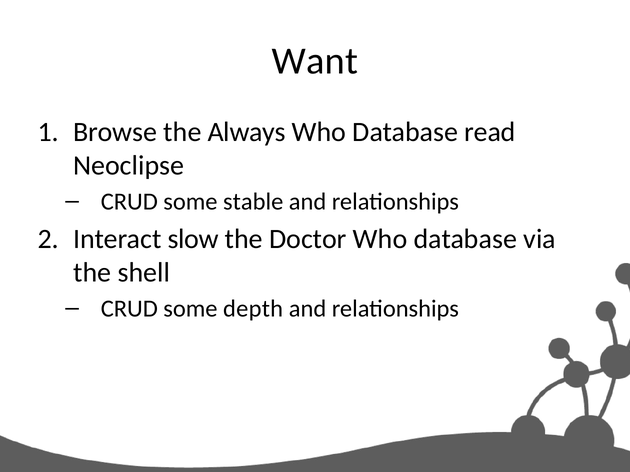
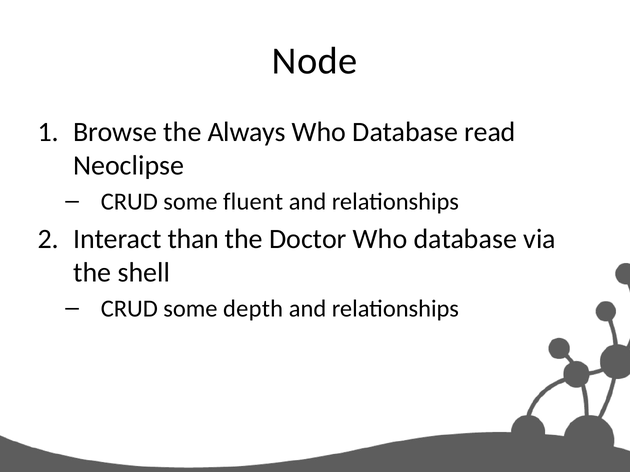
Want: Want -> Node
stable: stable -> fluent
slow: slow -> than
